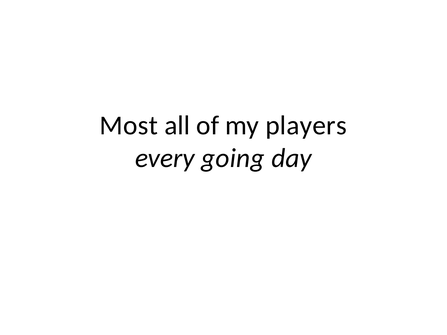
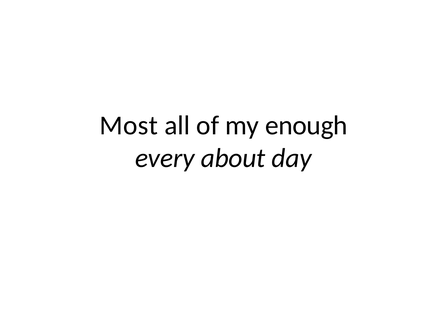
players: players -> enough
going: going -> about
